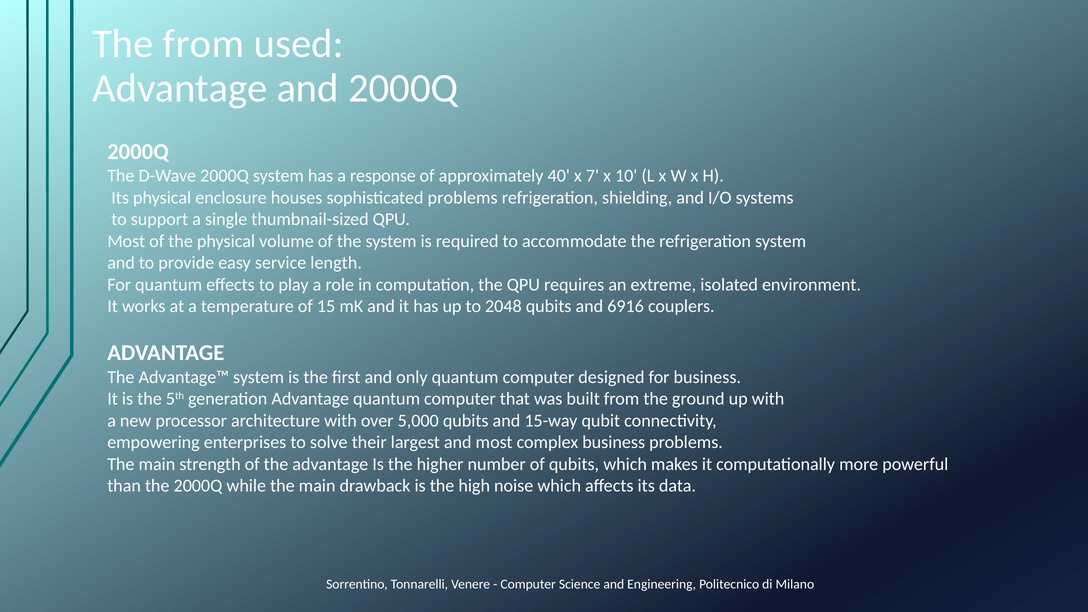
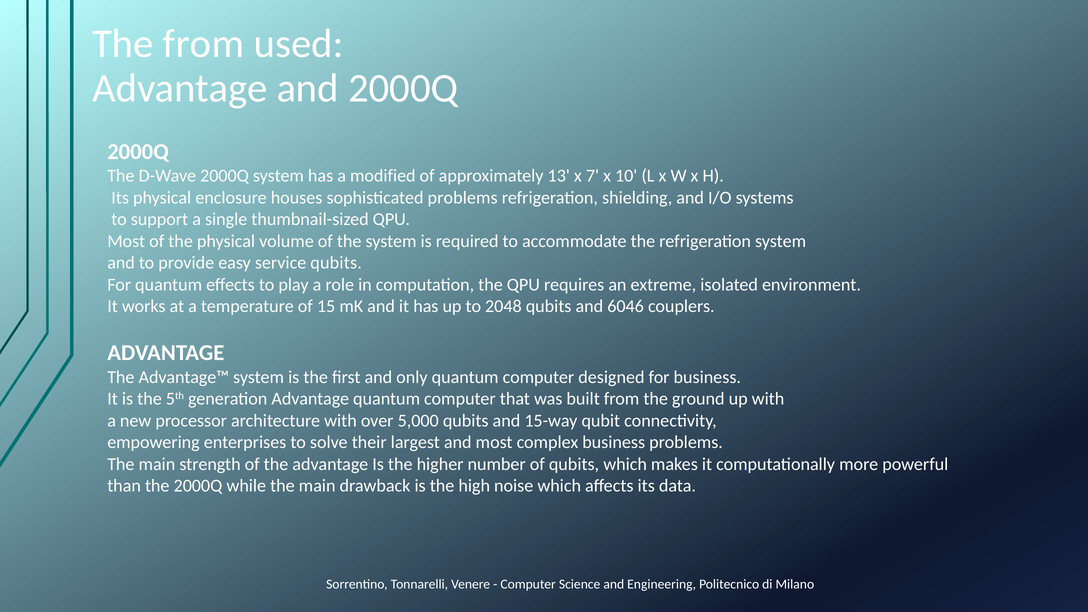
response: response -> modified
40: 40 -> 13
service length: length -> qubits
6916: 6916 -> 6046
